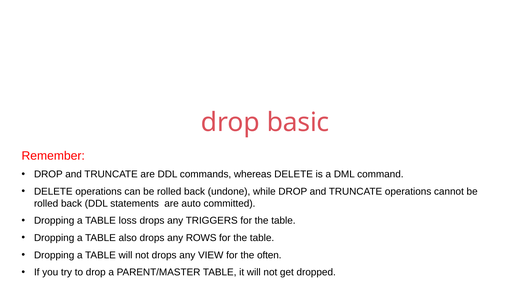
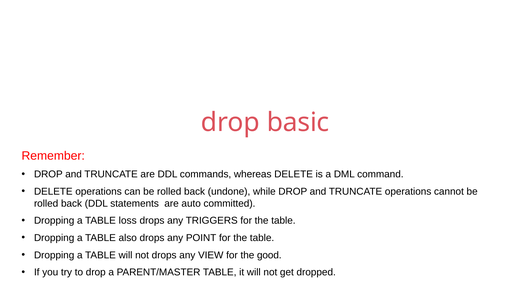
ROWS: ROWS -> POINT
often: often -> good
